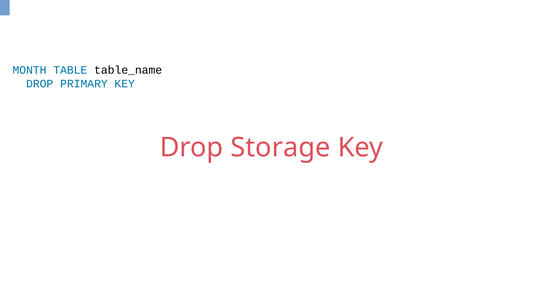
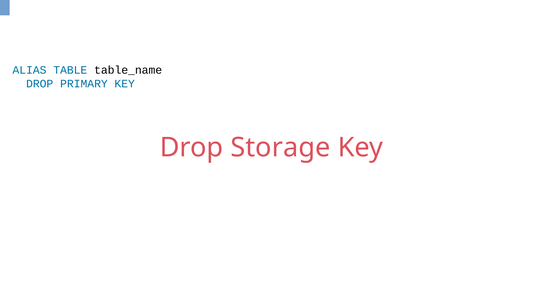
MONTH: MONTH -> ALIAS
